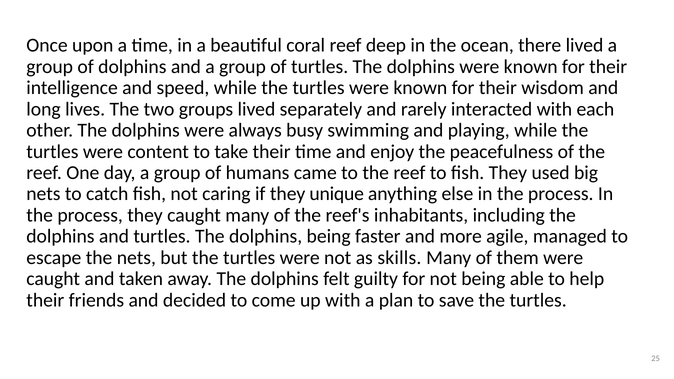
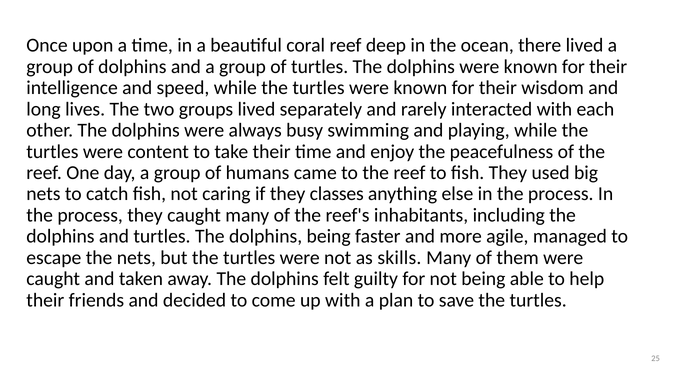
unique: unique -> classes
